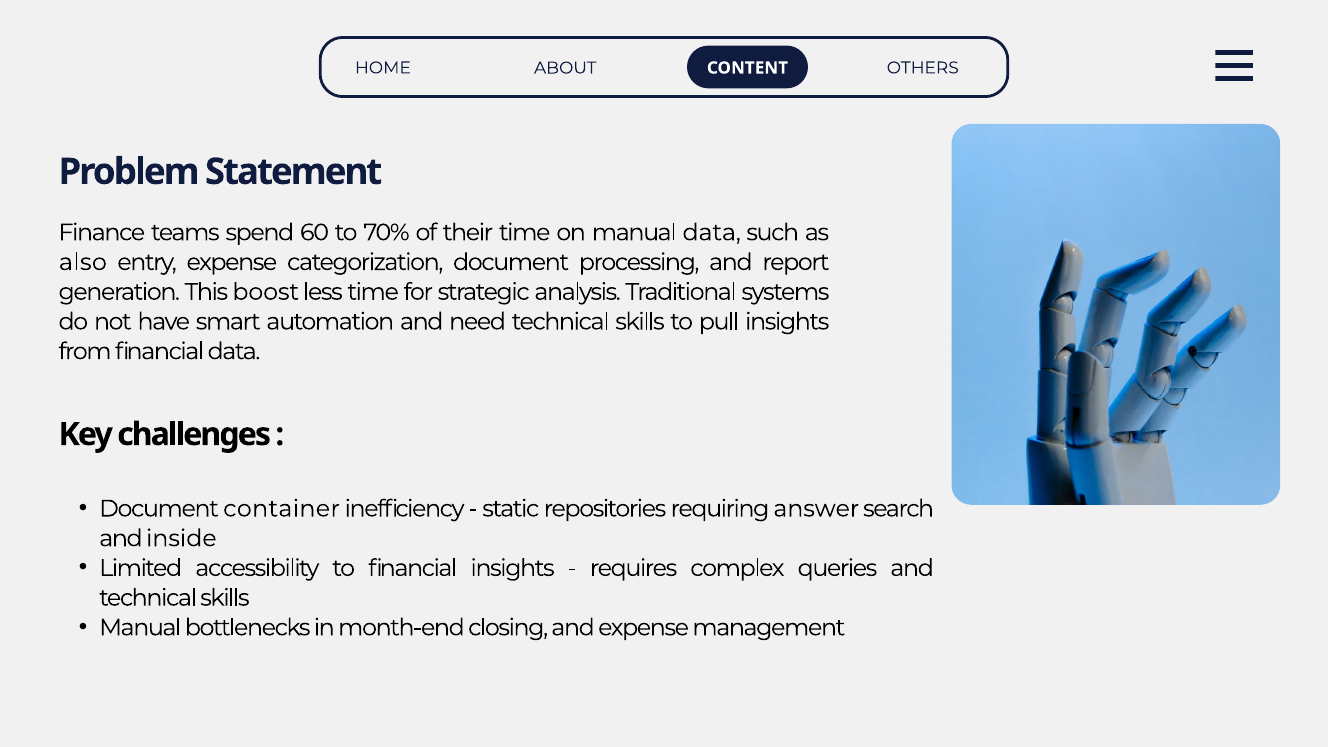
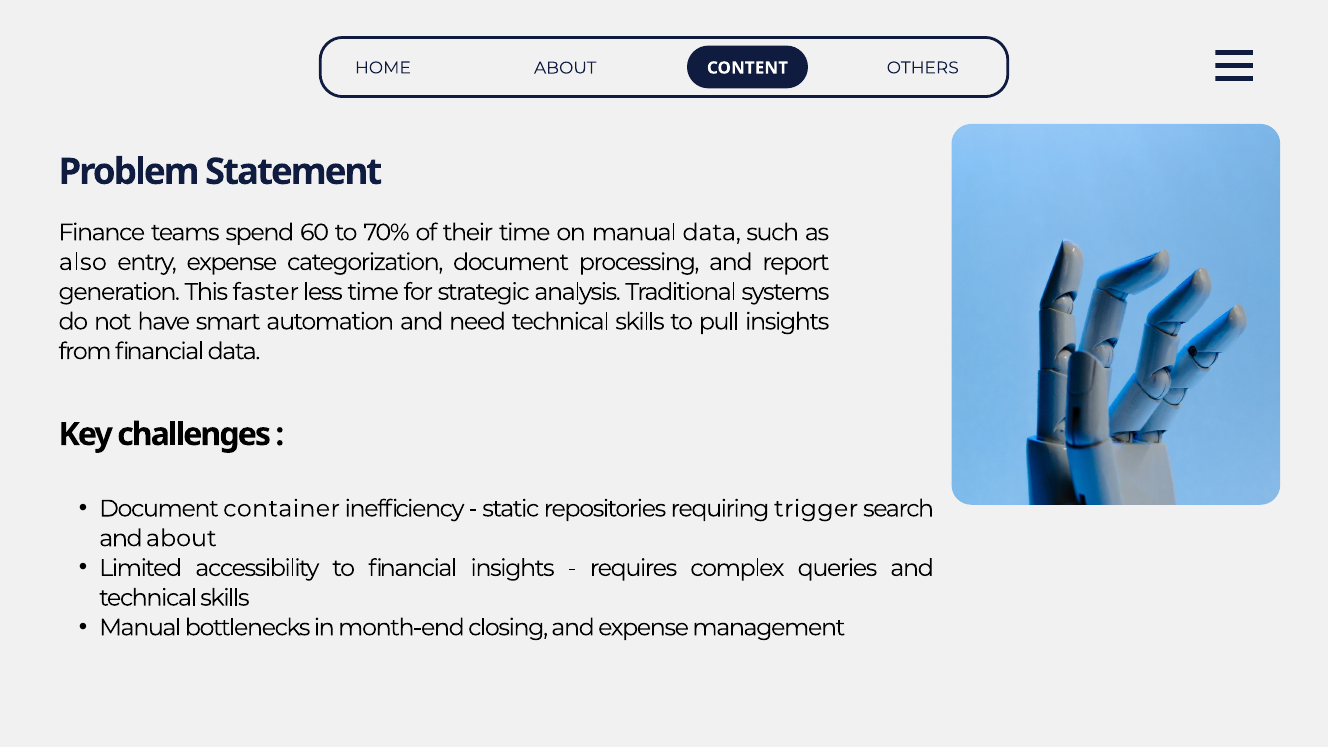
boost: boost -> faster
answer: answer -> trigger
and inside: inside -> about
